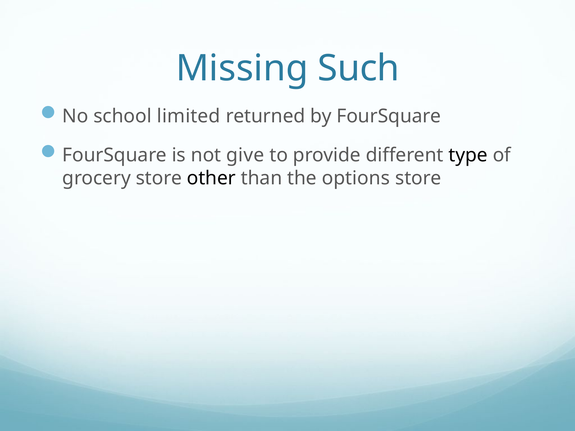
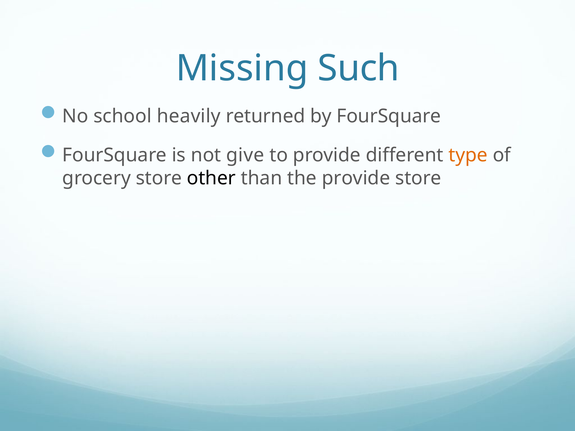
limited: limited -> heavily
type colour: black -> orange
the options: options -> provide
